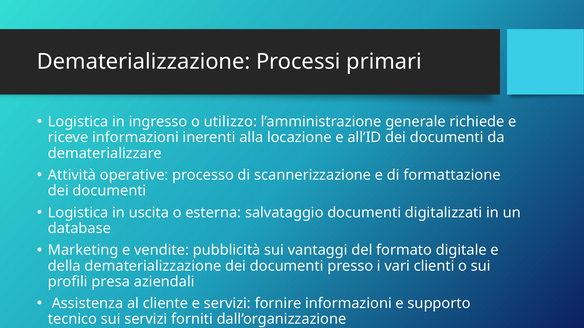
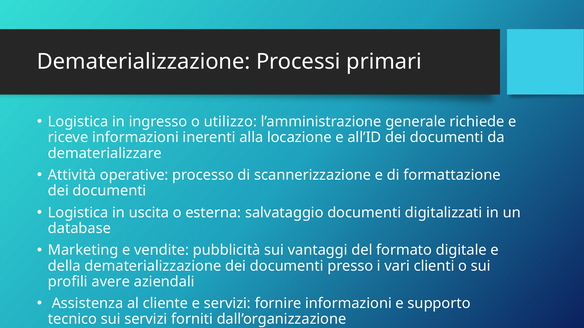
presa: presa -> avere
